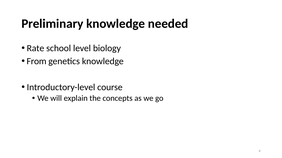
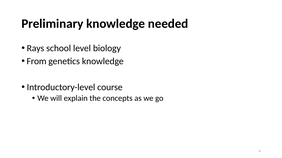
Rate: Rate -> Rays
